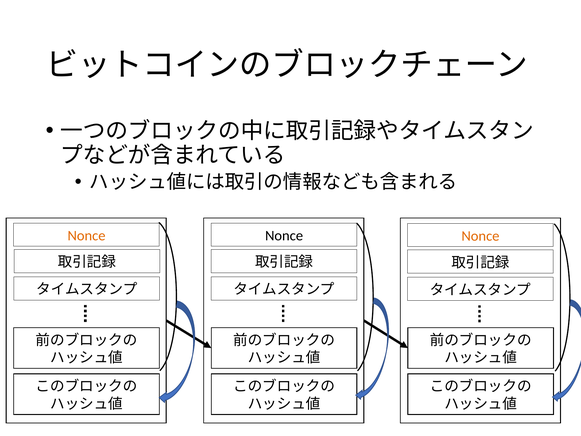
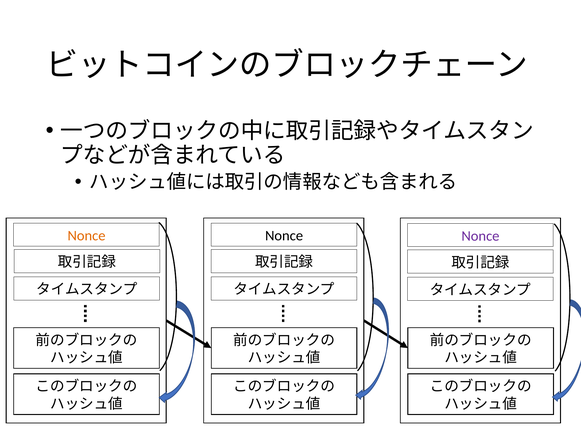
Nonce at (480, 236) colour: orange -> purple
